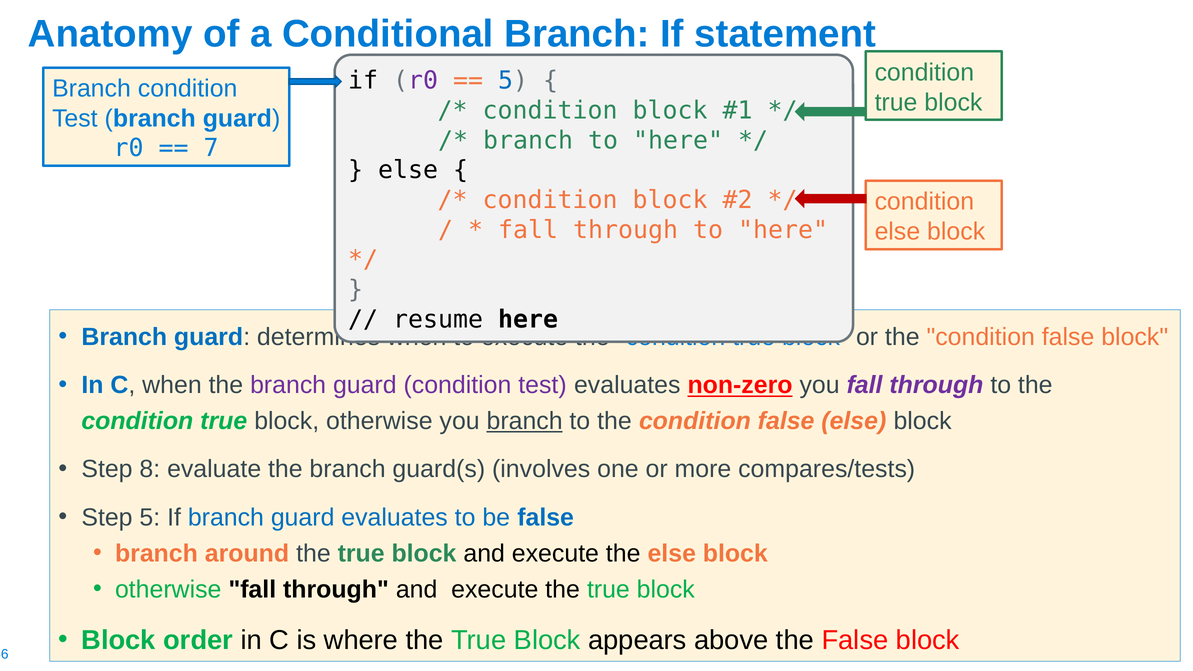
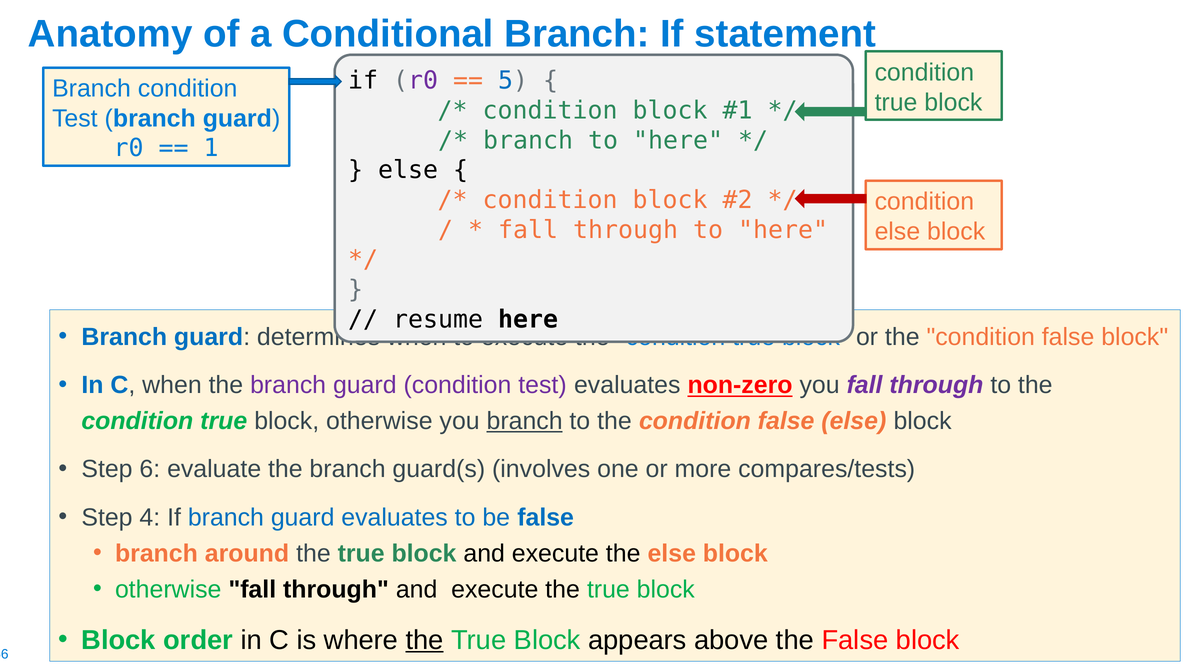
7: 7 -> 1
8: 8 -> 6
Step 5: 5 -> 4
the at (425, 640) underline: none -> present
